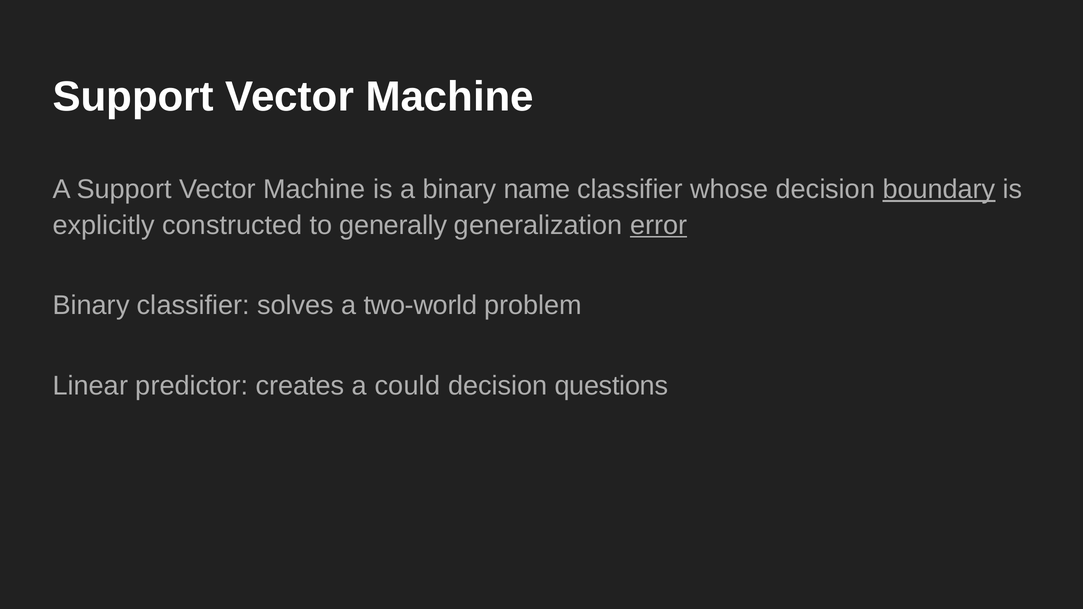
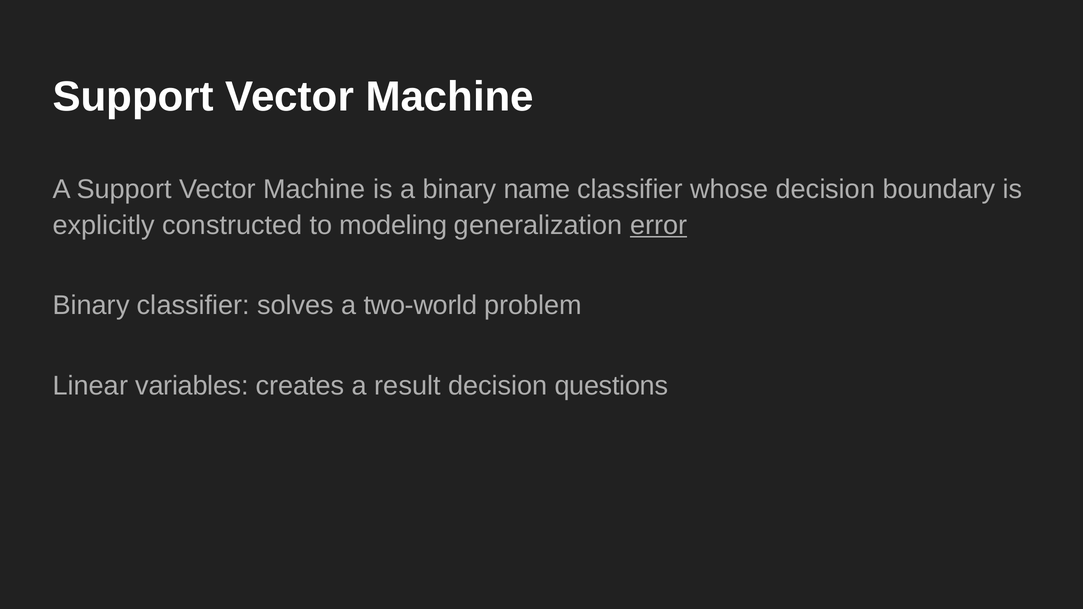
boundary underline: present -> none
generally: generally -> modeling
predictor: predictor -> variables
could: could -> result
